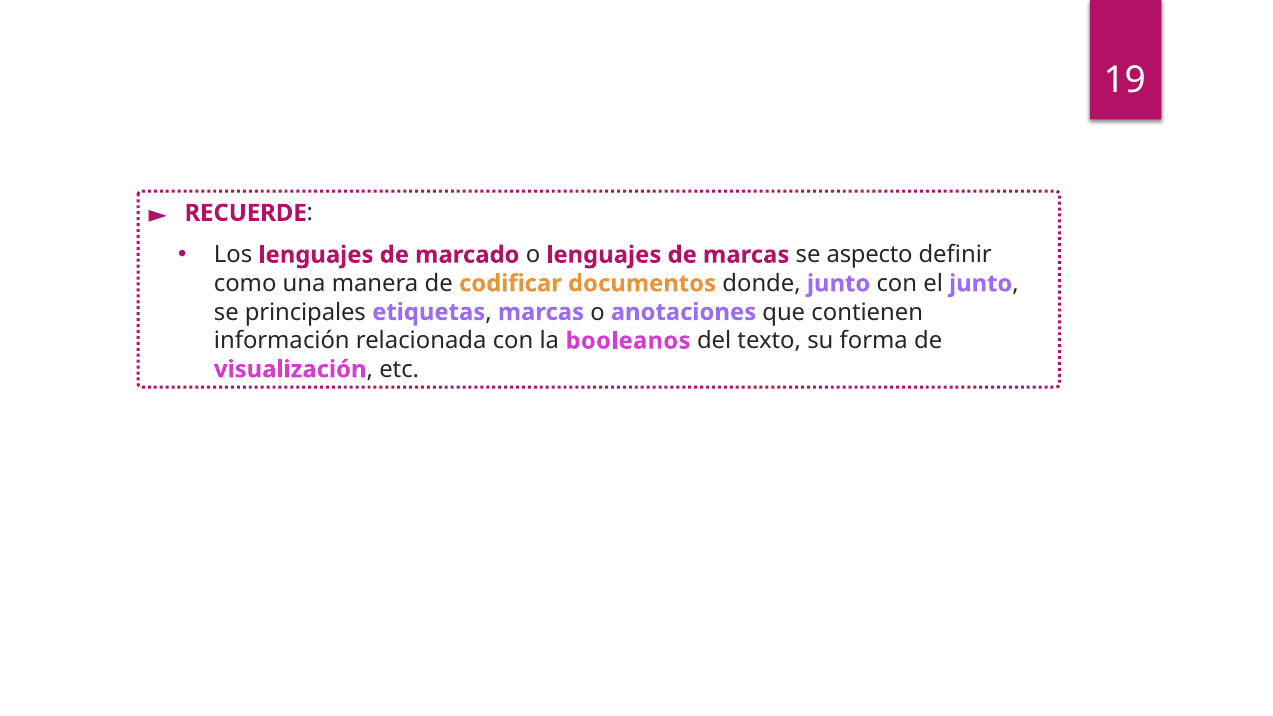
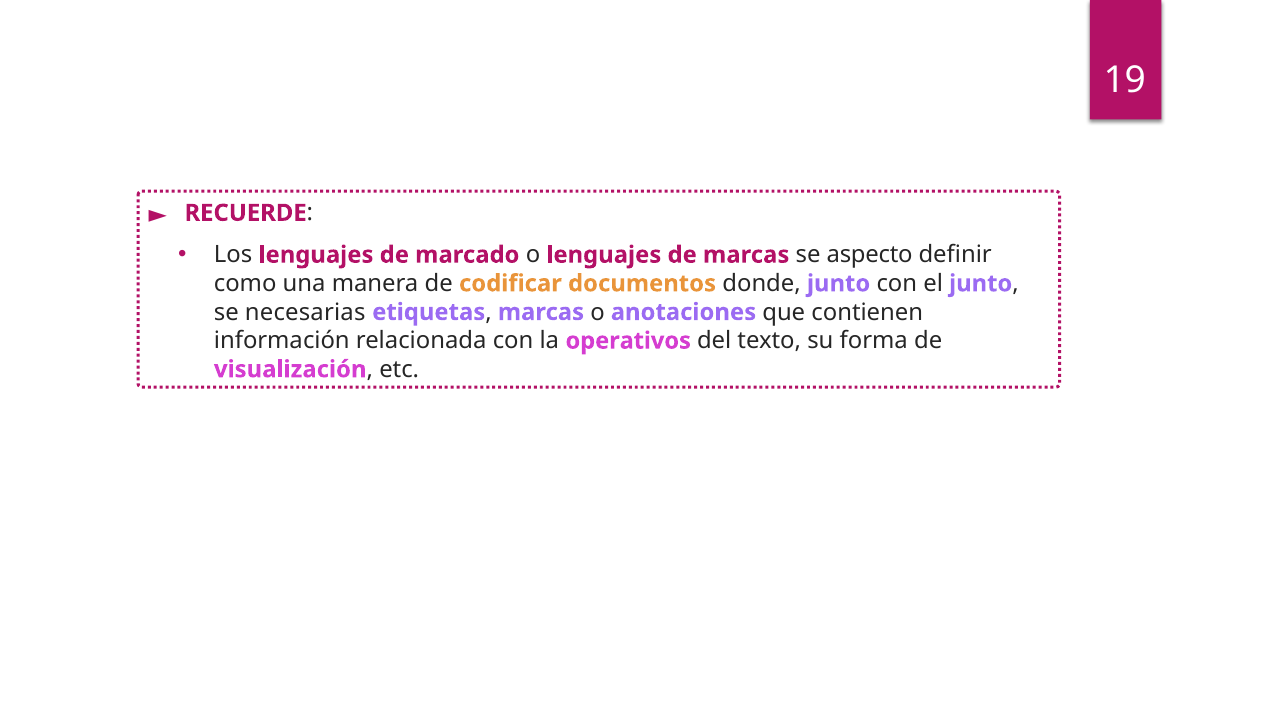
principales: principales -> necesarias
booleanos: booleanos -> operativos
